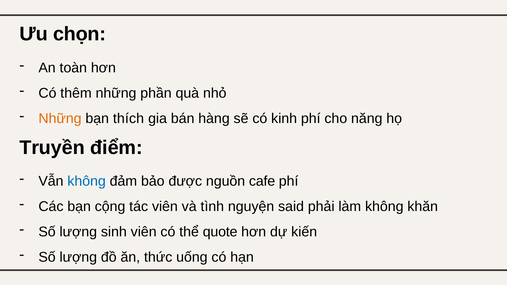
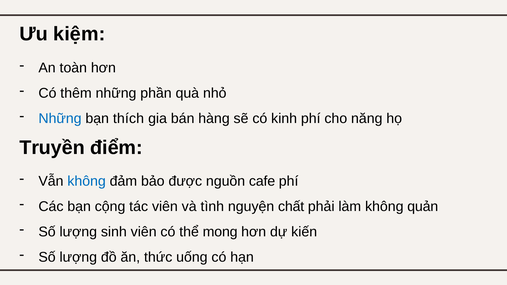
chọn: chọn -> kiệm
Những at (60, 118) colour: orange -> blue
said: said -> chất
khăn: khăn -> quản
quote: quote -> mong
